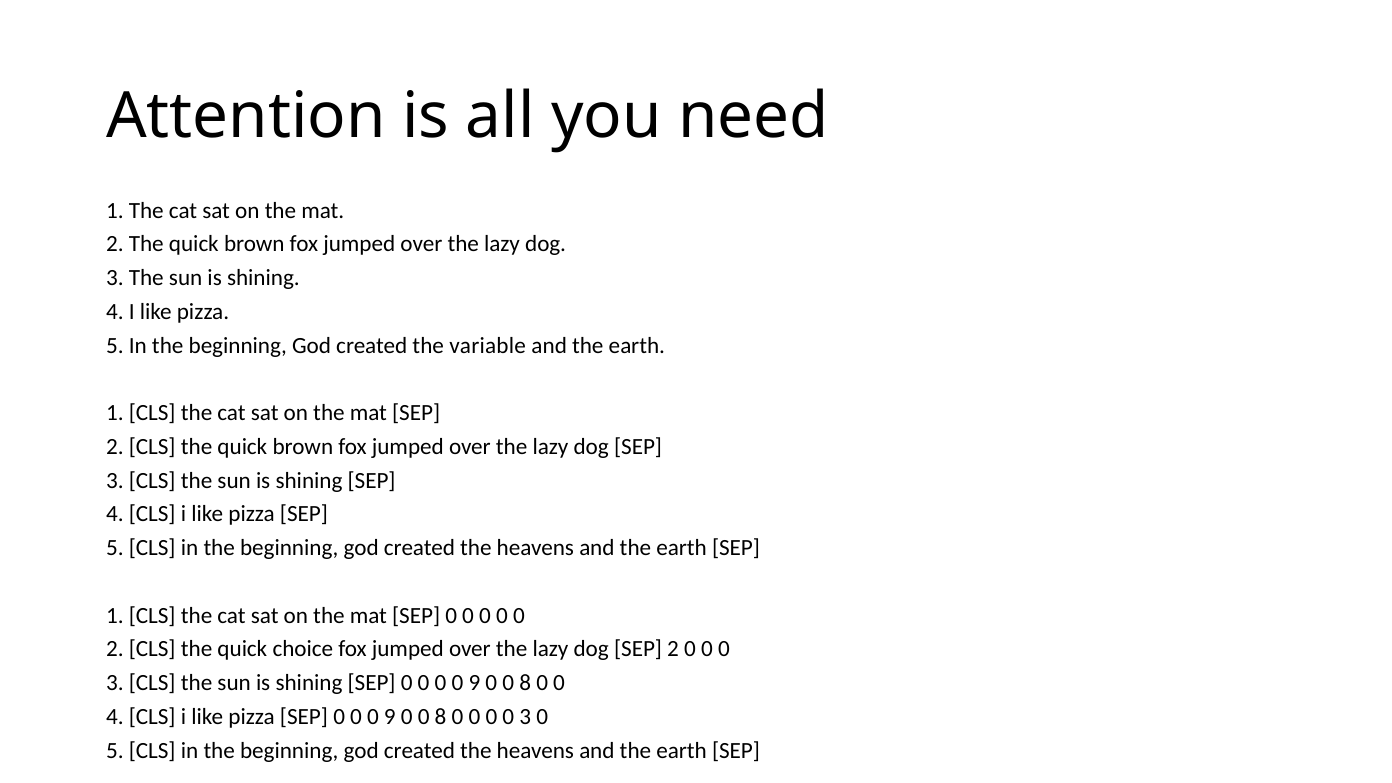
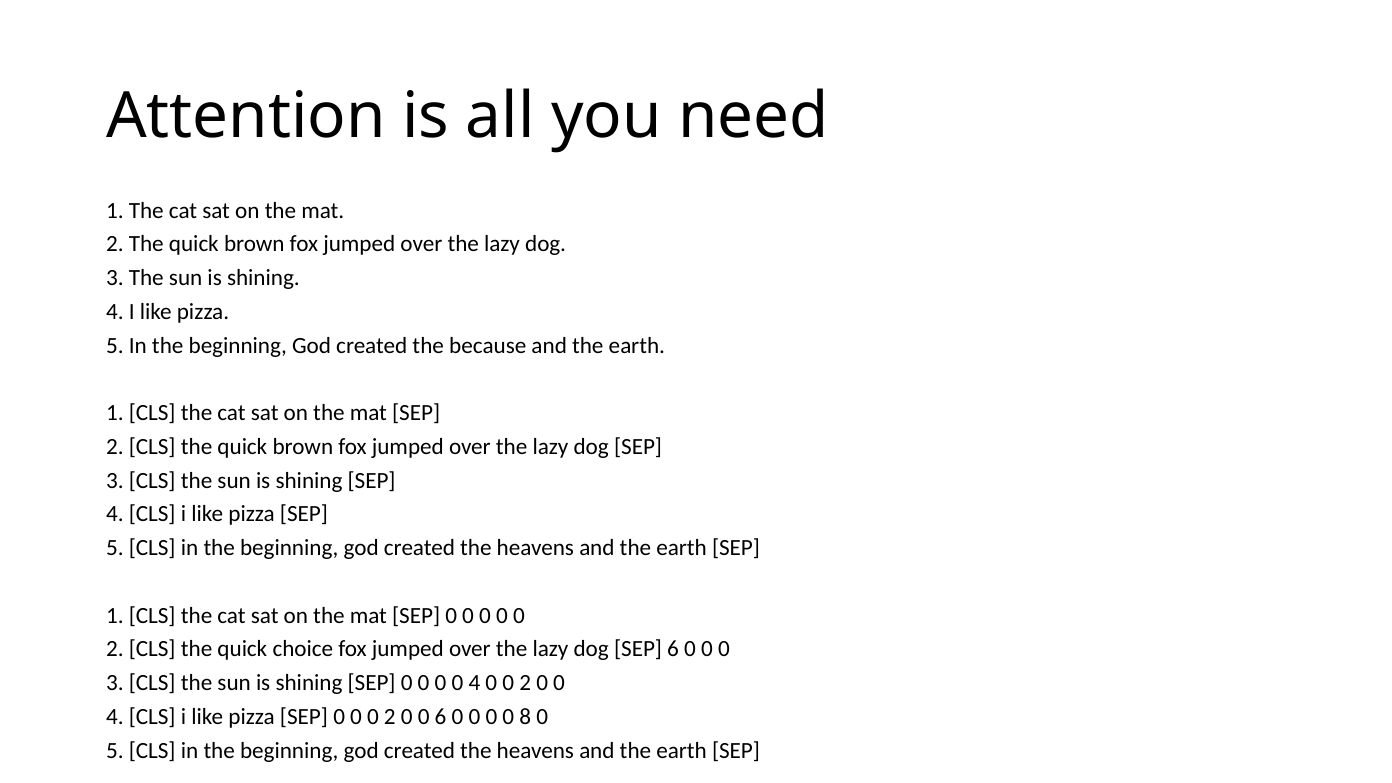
variable: variable -> because
dog SEP 2: 2 -> 6
9 at (474, 683): 9 -> 4
8 at (525, 683): 8 -> 2
9 at (390, 717): 9 -> 2
8 at (441, 717): 8 -> 6
3 at (525, 717): 3 -> 8
